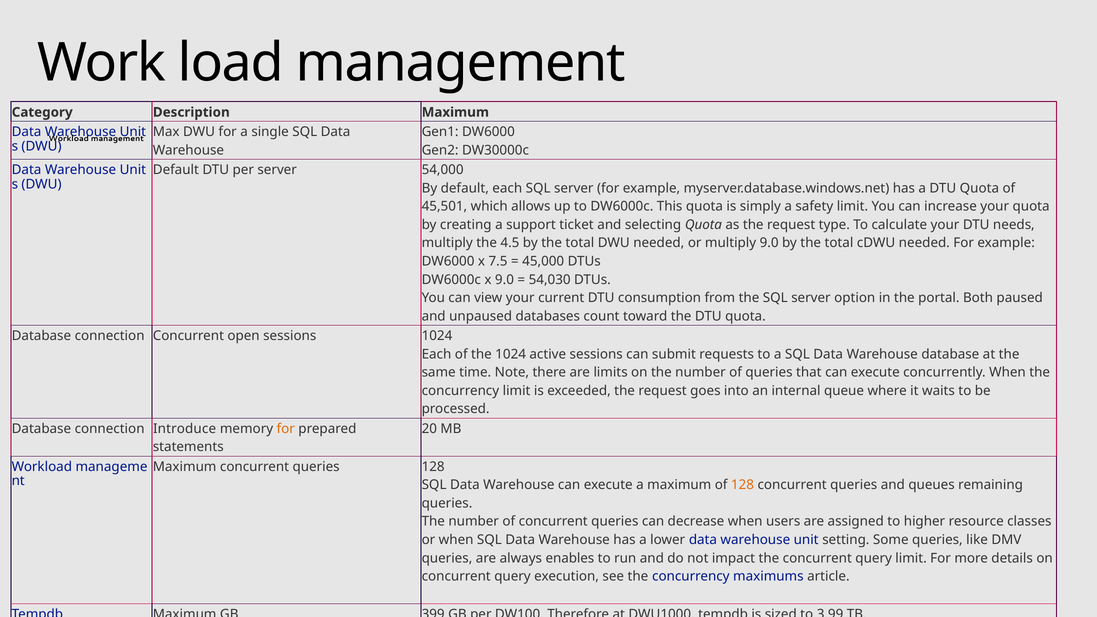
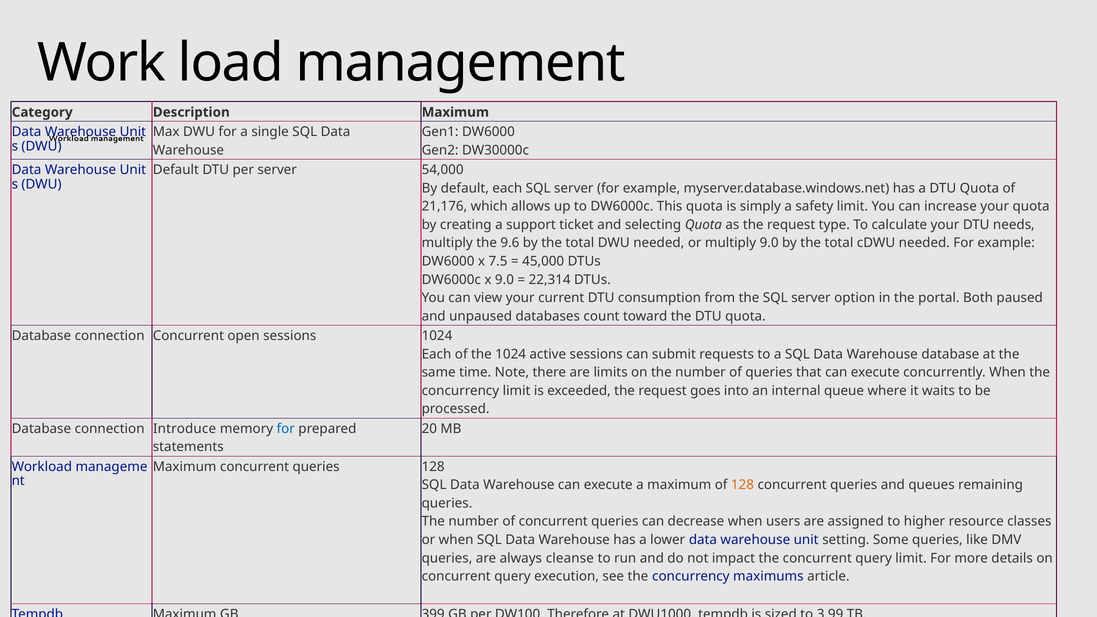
45,501: 45,501 -> 21,176
4.5: 4.5 -> 9.6
54,030: 54,030 -> 22,314
for at (286, 429) colour: orange -> blue
enables: enables -> cleanse
